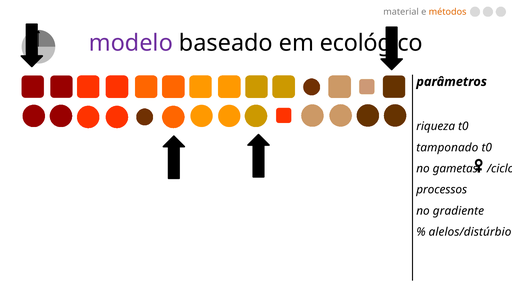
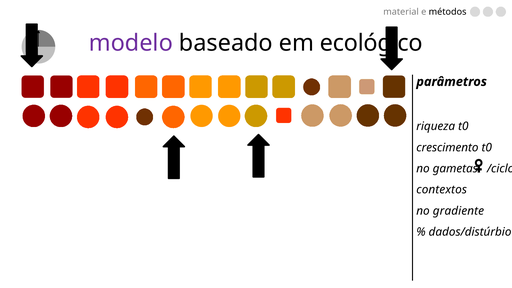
métodos colour: orange -> black
tamponado: tamponado -> crescimento
processos: processos -> contextos
alelos/distúrbio: alelos/distúrbio -> dados/distúrbio
